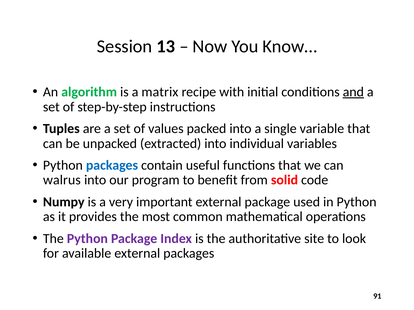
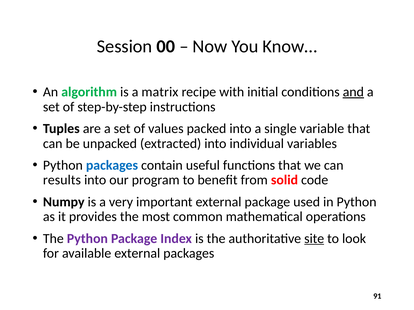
13: 13 -> 00
walrus: walrus -> results
site underline: none -> present
